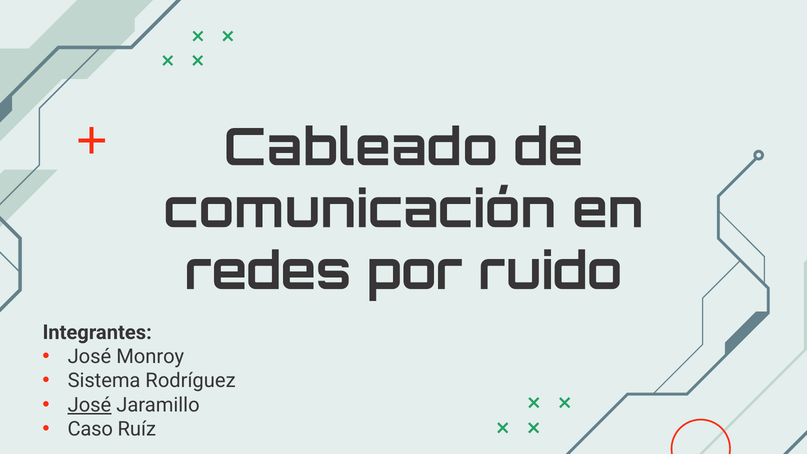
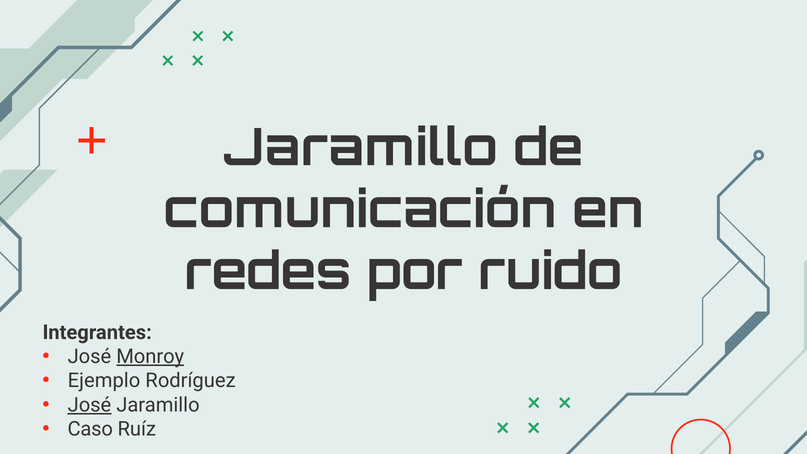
Cableado at (361, 148): Cableado -> Jaramillo
Monroy underline: none -> present
Sistema: Sistema -> Ejemplo
